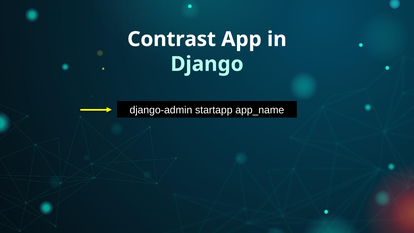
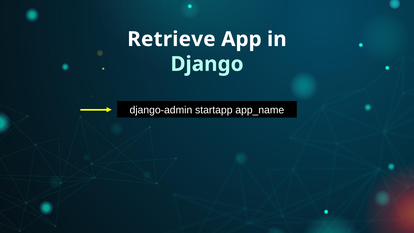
Contrast: Contrast -> Retrieve
